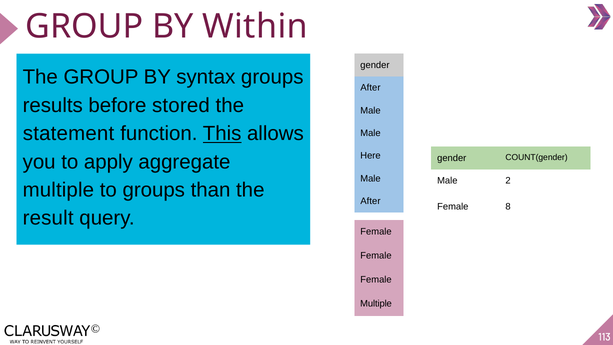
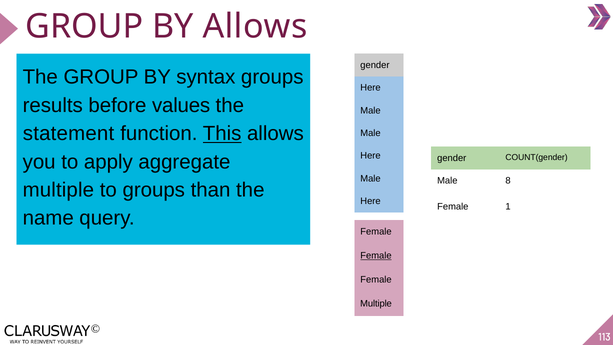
BY Within: Within -> Allows
After at (370, 88): After -> Here
stored: stored -> values
2: 2 -> 8
After at (370, 201): After -> Here
8: 8 -> 1
result: result -> name
Female at (376, 255) underline: none -> present
